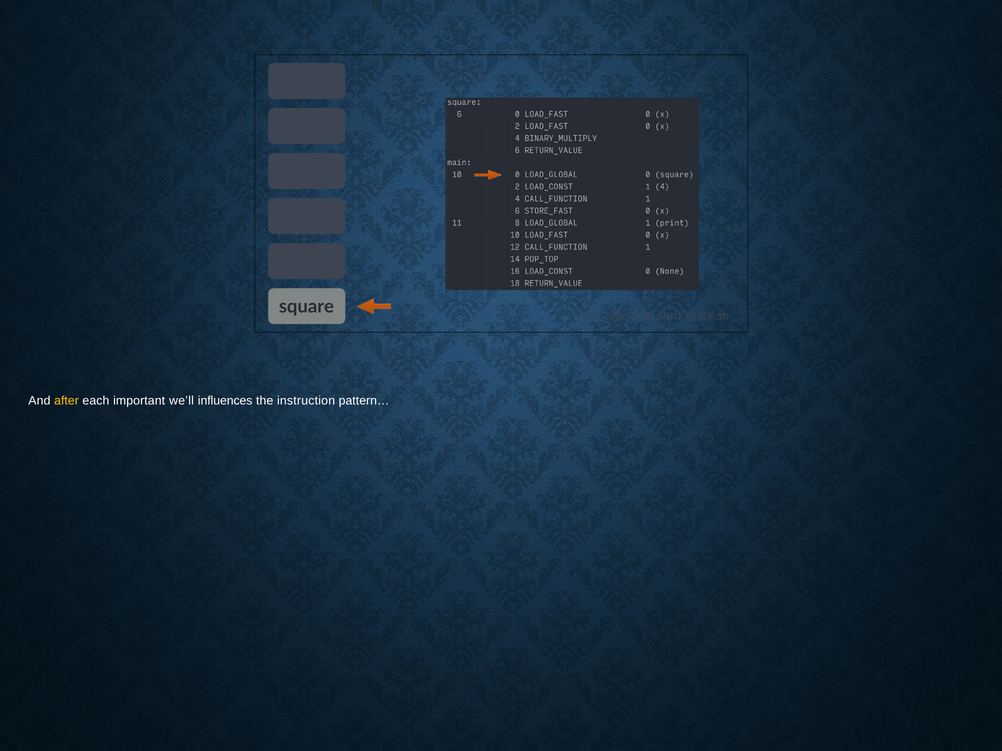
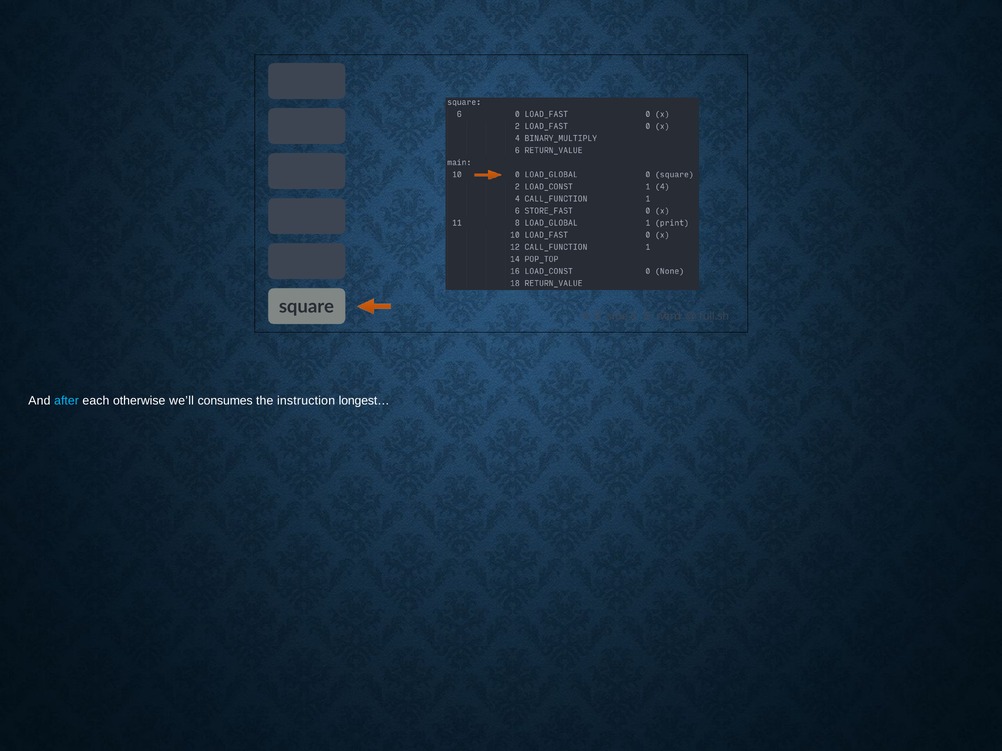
after colour: yellow -> light blue
important: important -> otherwise
influences: influences -> consumes
pattern…: pattern… -> longest…
